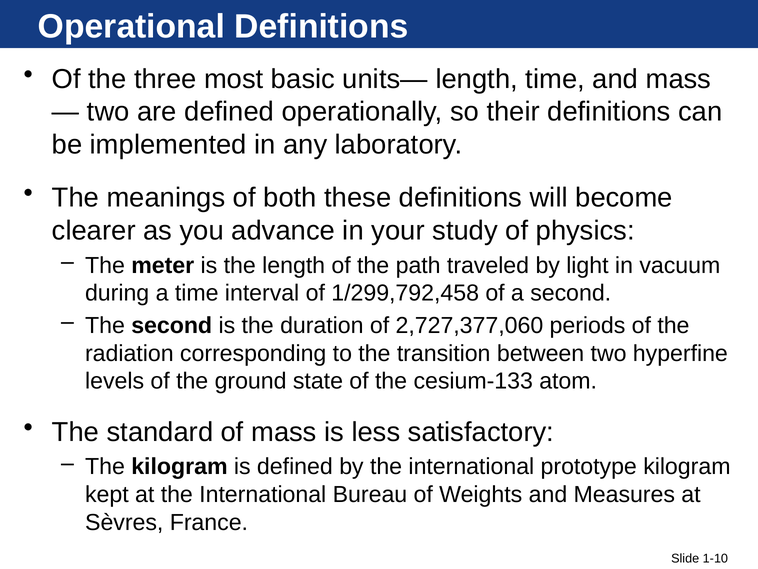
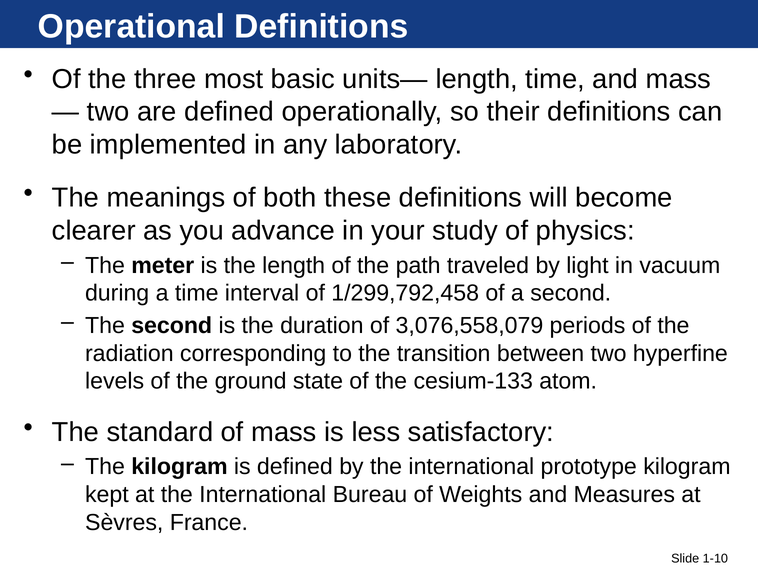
2,727,377,060: 2,727,377,060 -> 3,076,558,079
